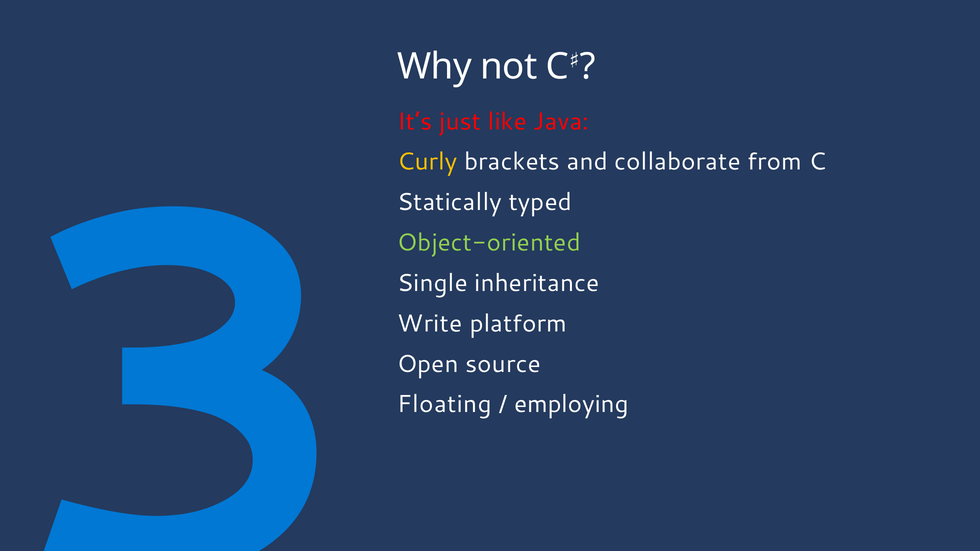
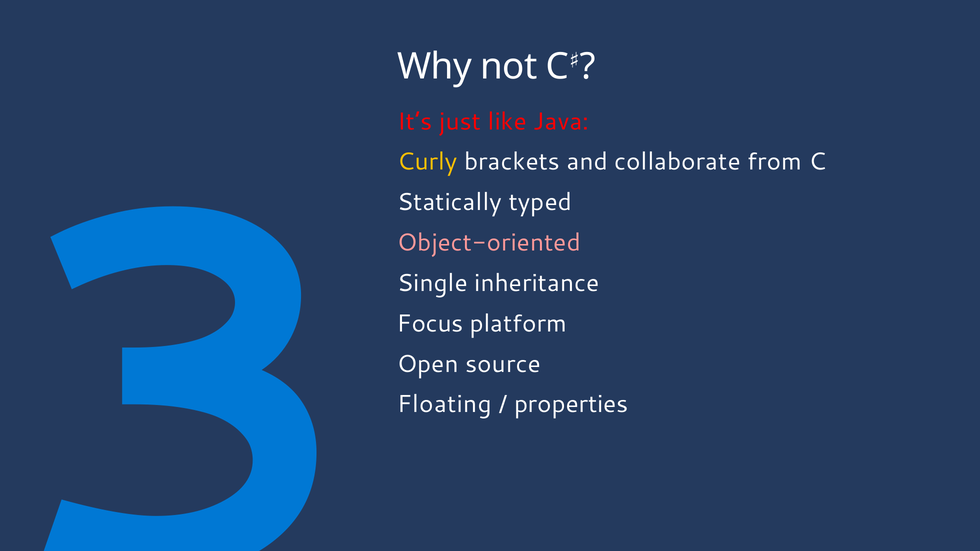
Object-oriented colour: light green -> pink
Write: Write -> Focus
employing: employing -> properties
